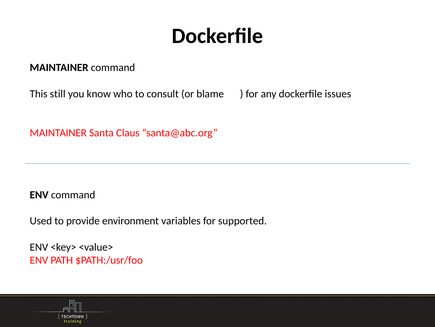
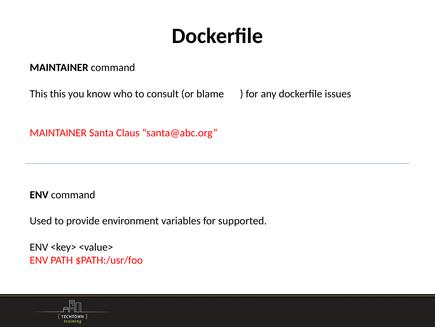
This still: still -> this
